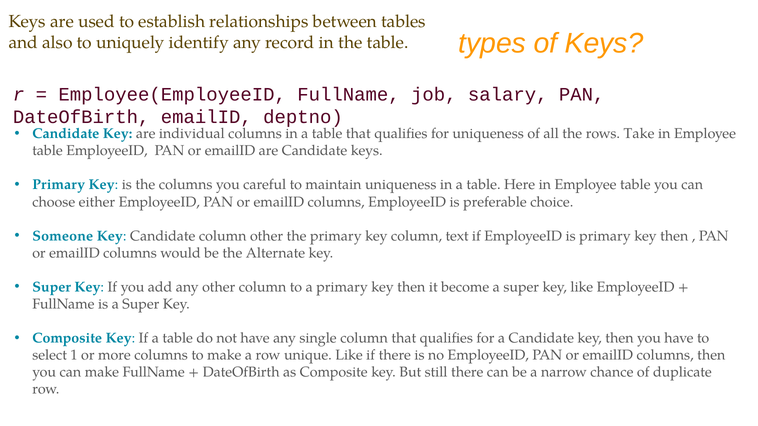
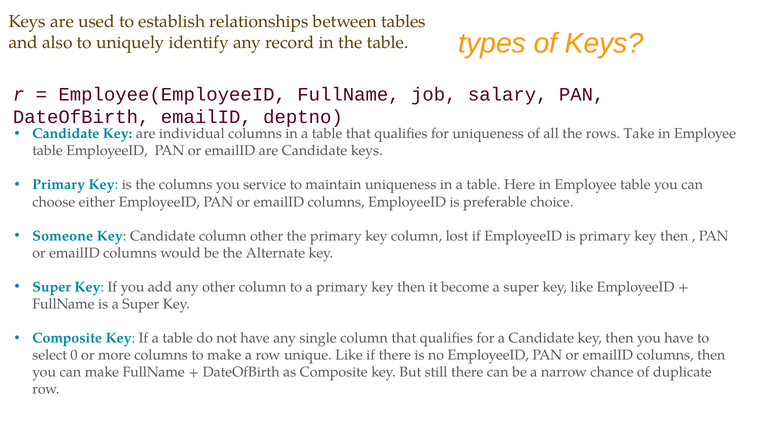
careful: careful -> service
text: text -> lost
1: 1 -> 0
